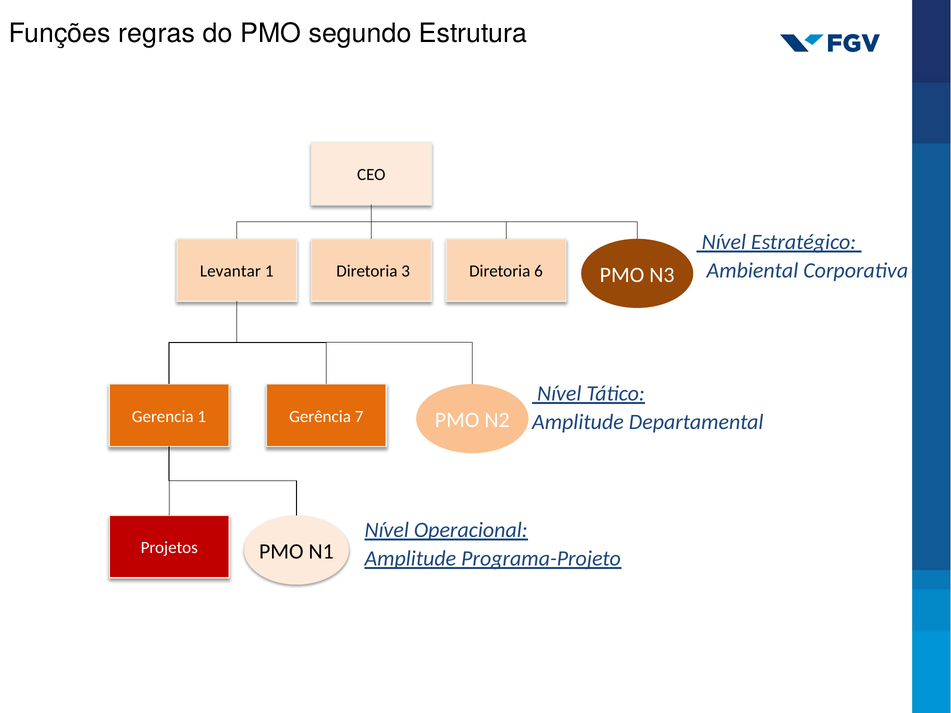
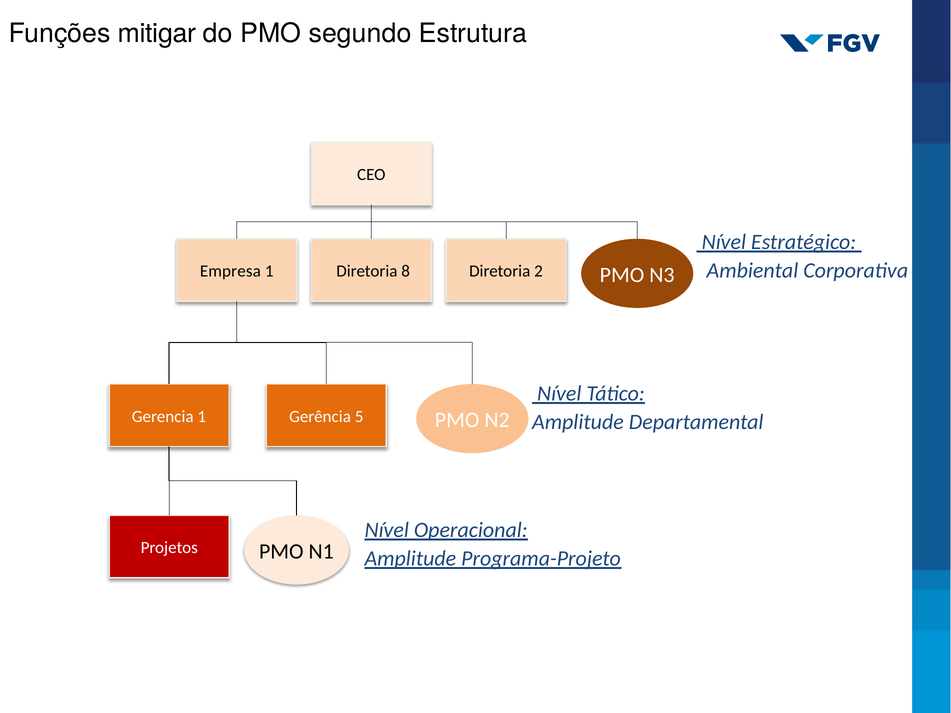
regras: regras -> mitigar
Levantar: Levantar -> Empresa
3: 3 -> 8
6: 6 -> 2
7: 7 -> 5
